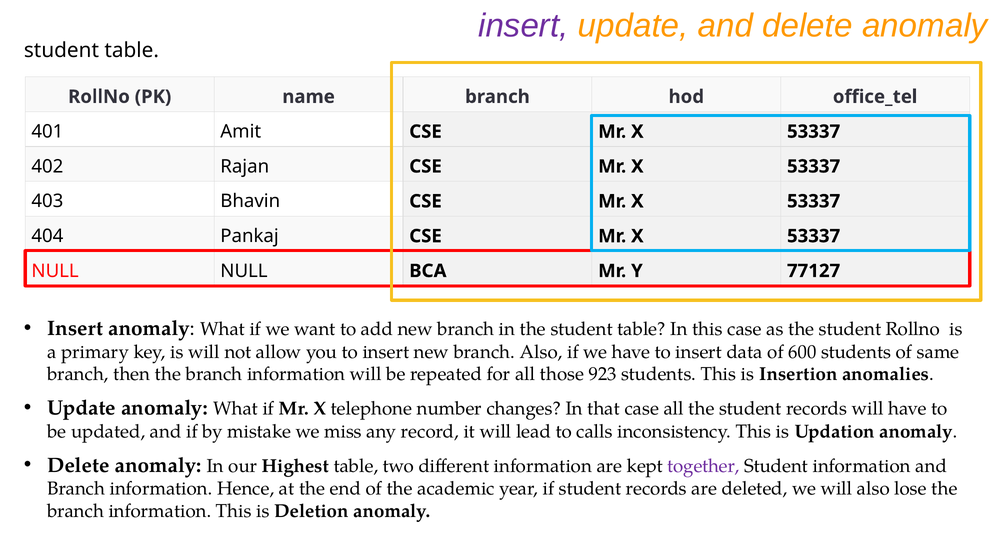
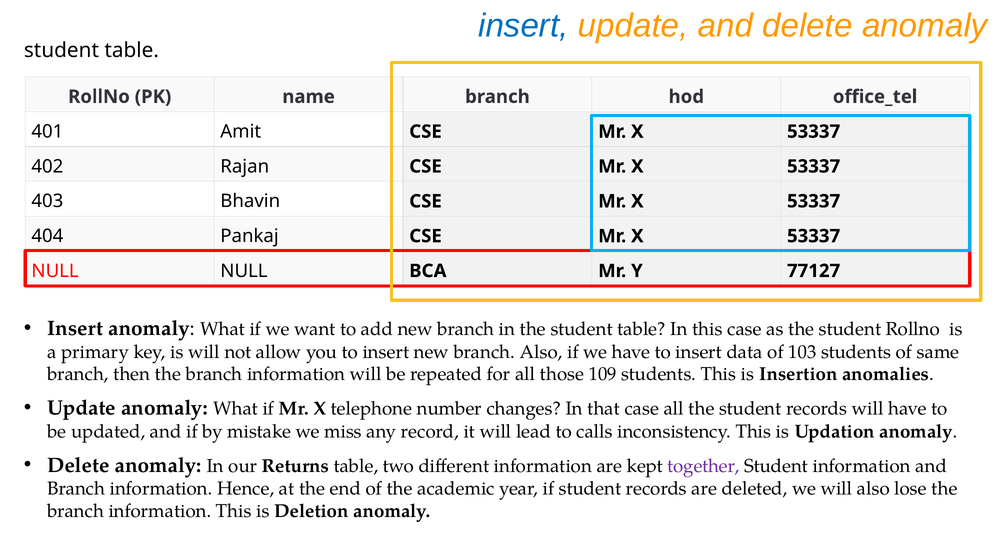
insert at (523, 26) colour: purple -> blue
600: 600 -> 103
923: 923 -> 109
Highest: Highest -> Returns
